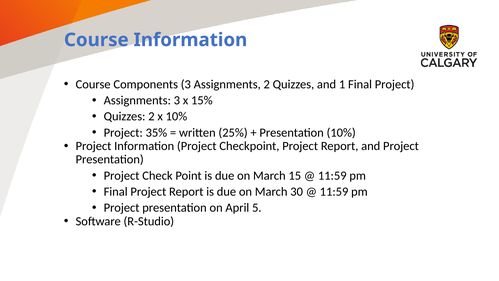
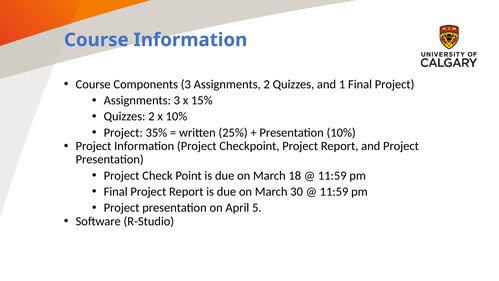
15: 15 -> 18
